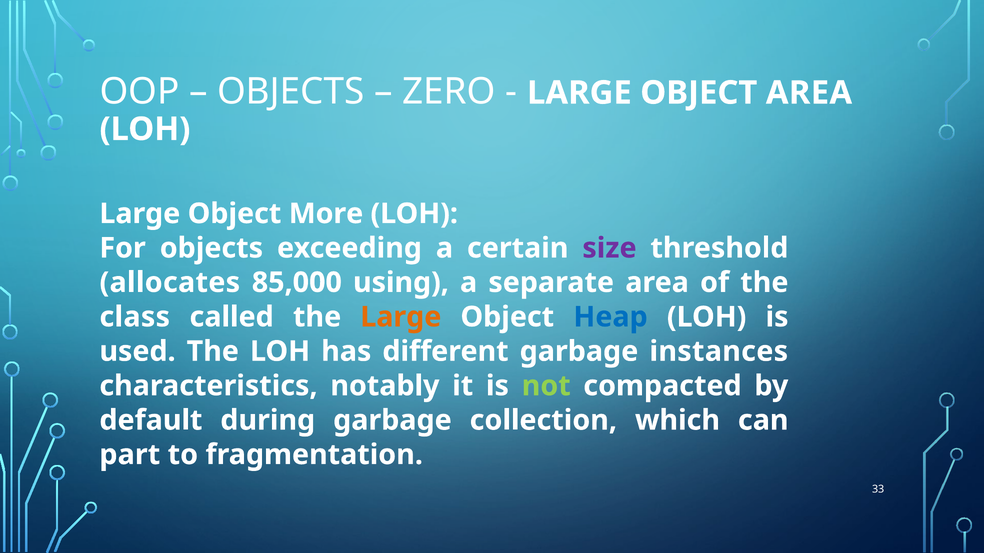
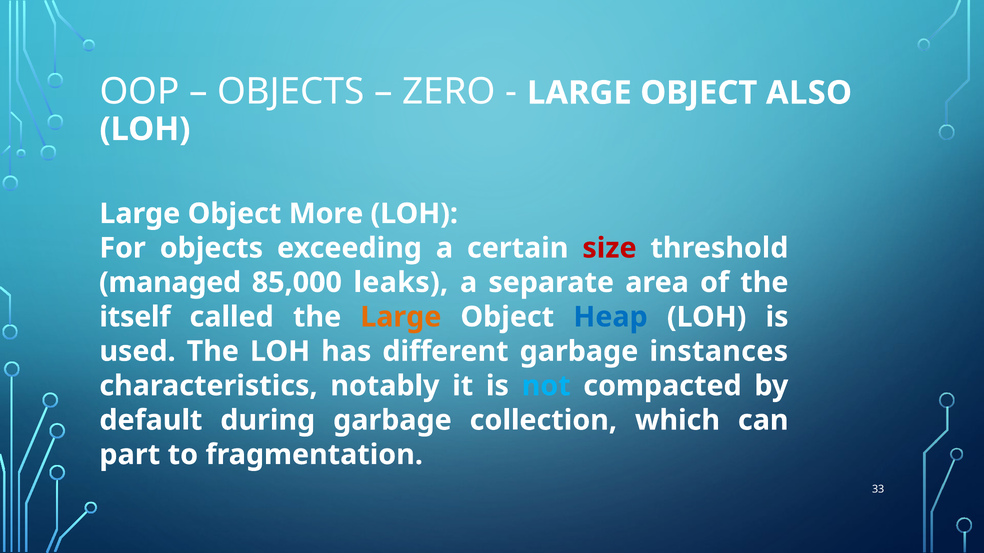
OBJECT AREA: AREA -> ALSO
size colour: purple -> red
allocates: allocates -> managed
using: using -> leaks
class: class -> itself
not colour: light green -> light blue
